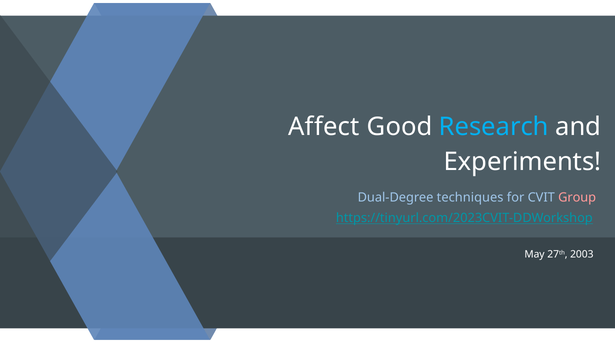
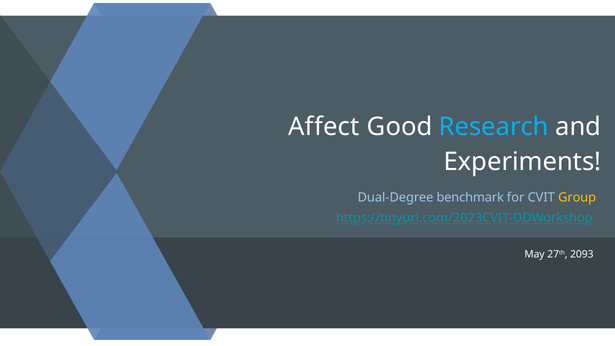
techniques: techniques -> benchmark
Group colour: pink -> yellow
2003: 2003 -> 2093
